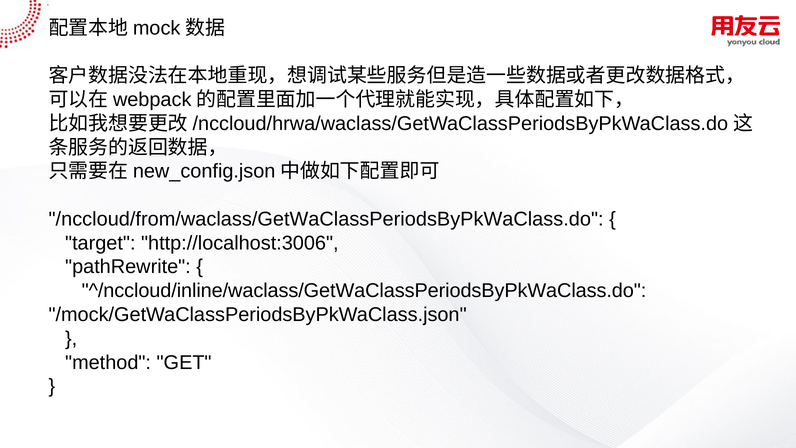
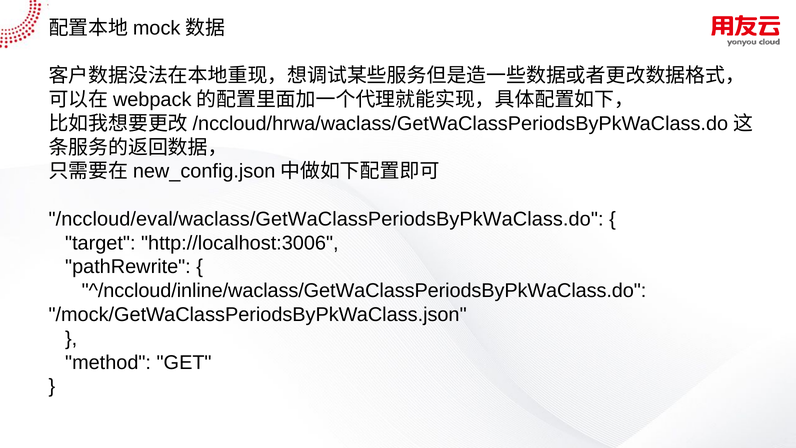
/nccloud/from/waclass/GetWaClassPeriodsByPkWaClass.do: /nccloud/from/waclass/GetWaClassPeriodsByPkWaClass.do -> /nccloud/eval/waclass/GetWaClassPeriodsByPkWaClass.do
